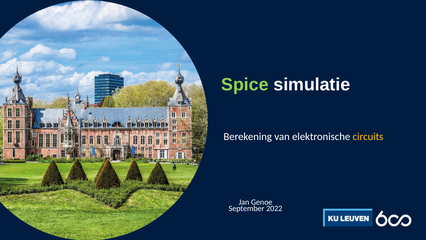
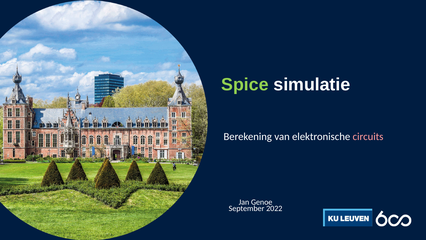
circuits colour: yellow -> pink
